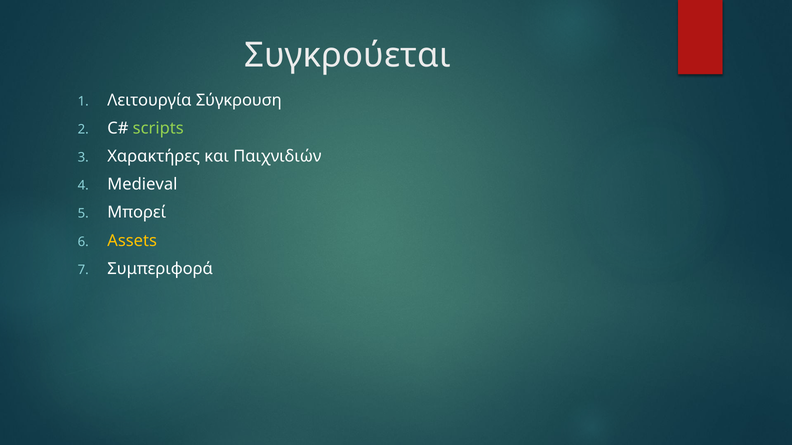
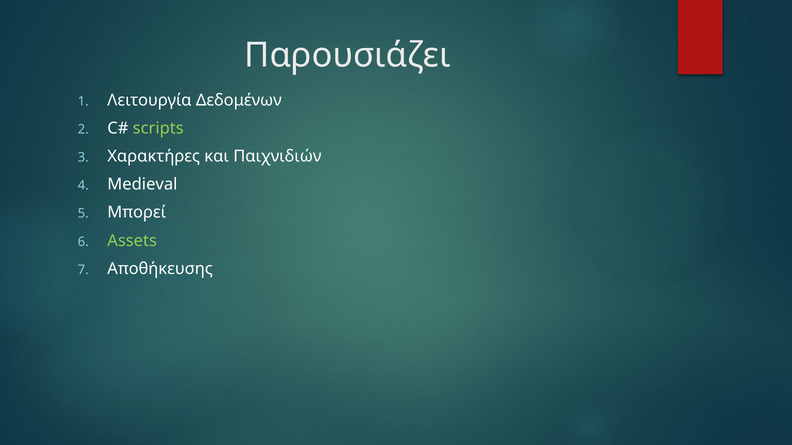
Συγκρούεται: Συγκρούεται -> Παρουσιάζει
Σύγκρουση: Σύγκρουση -> Δεδομένων
Assets colour: yellow -> light green
Συμπεριφορά: Συμπεριφορά -> Αποθήκευσης
